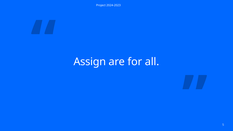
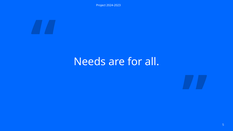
Assign: Assign -> Needs
